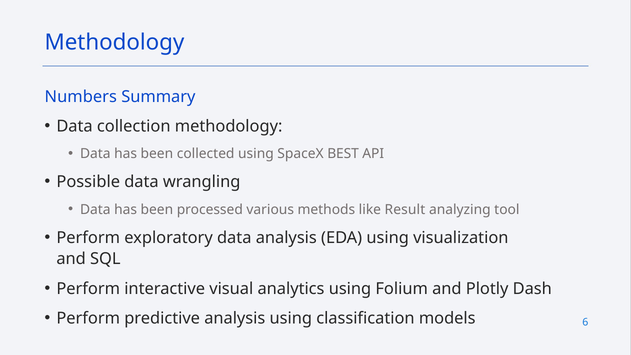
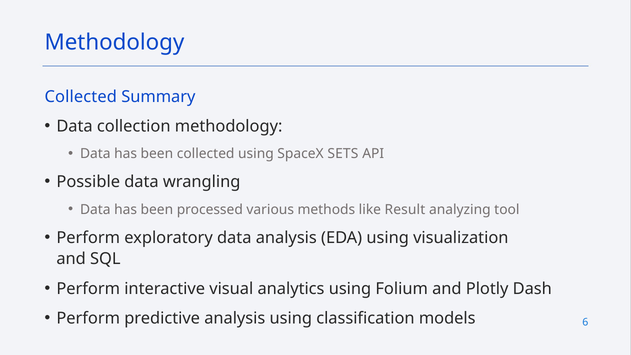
Numbers at (81, 97): Numbers -> Collected
BEST: BEST -> SETS
